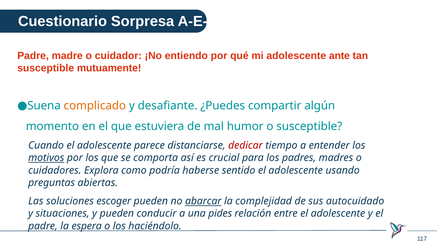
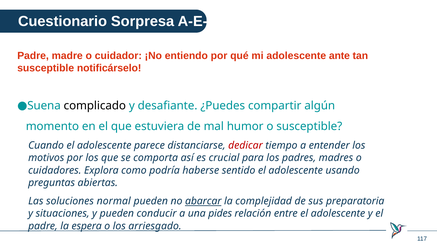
mutuamente: mutuamente -> notificárselo
complicado colour: orange -> black
motivos underline: present -> none
escoger: escoger -> normal
autocuidado: autocuidado -> preparatoria
haciéndolo: haciéndolo -> arriesgado
